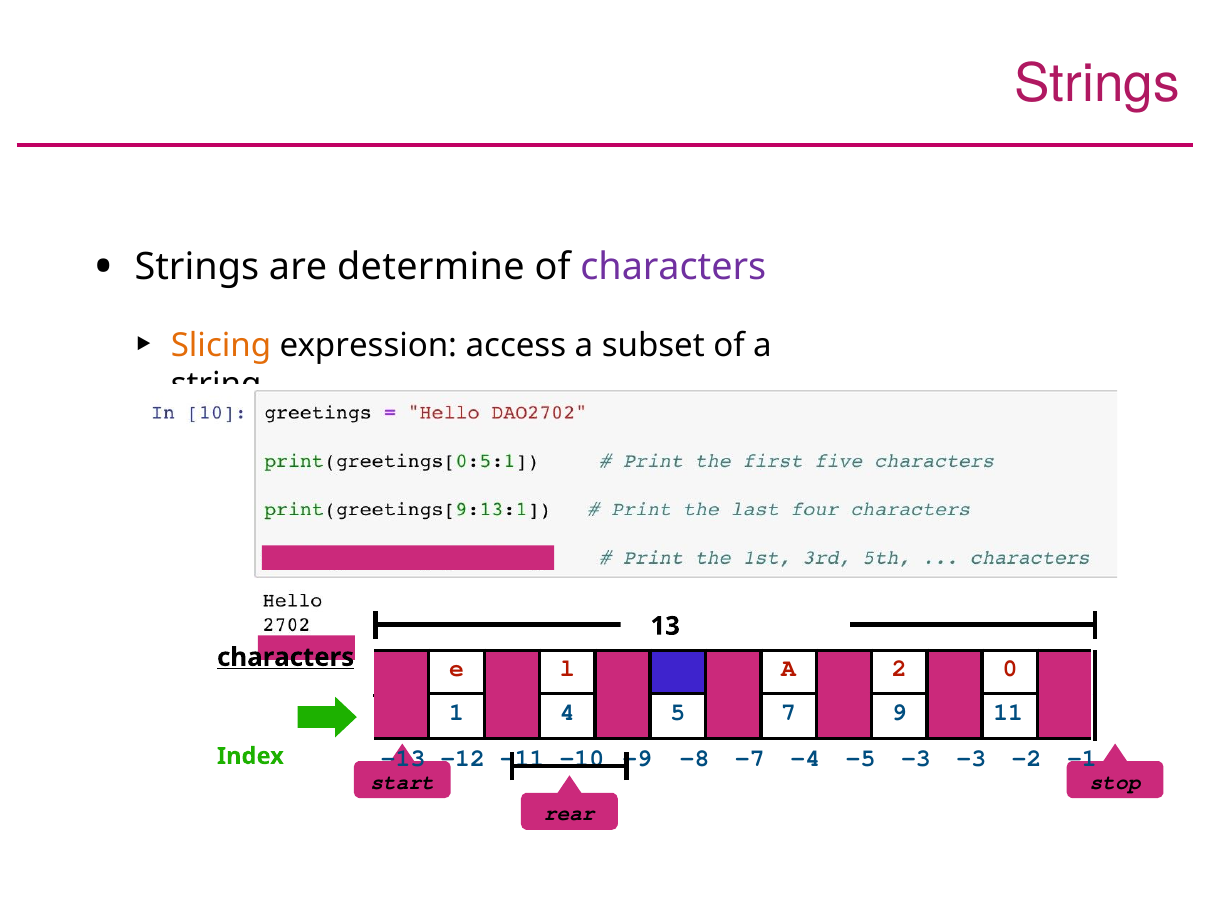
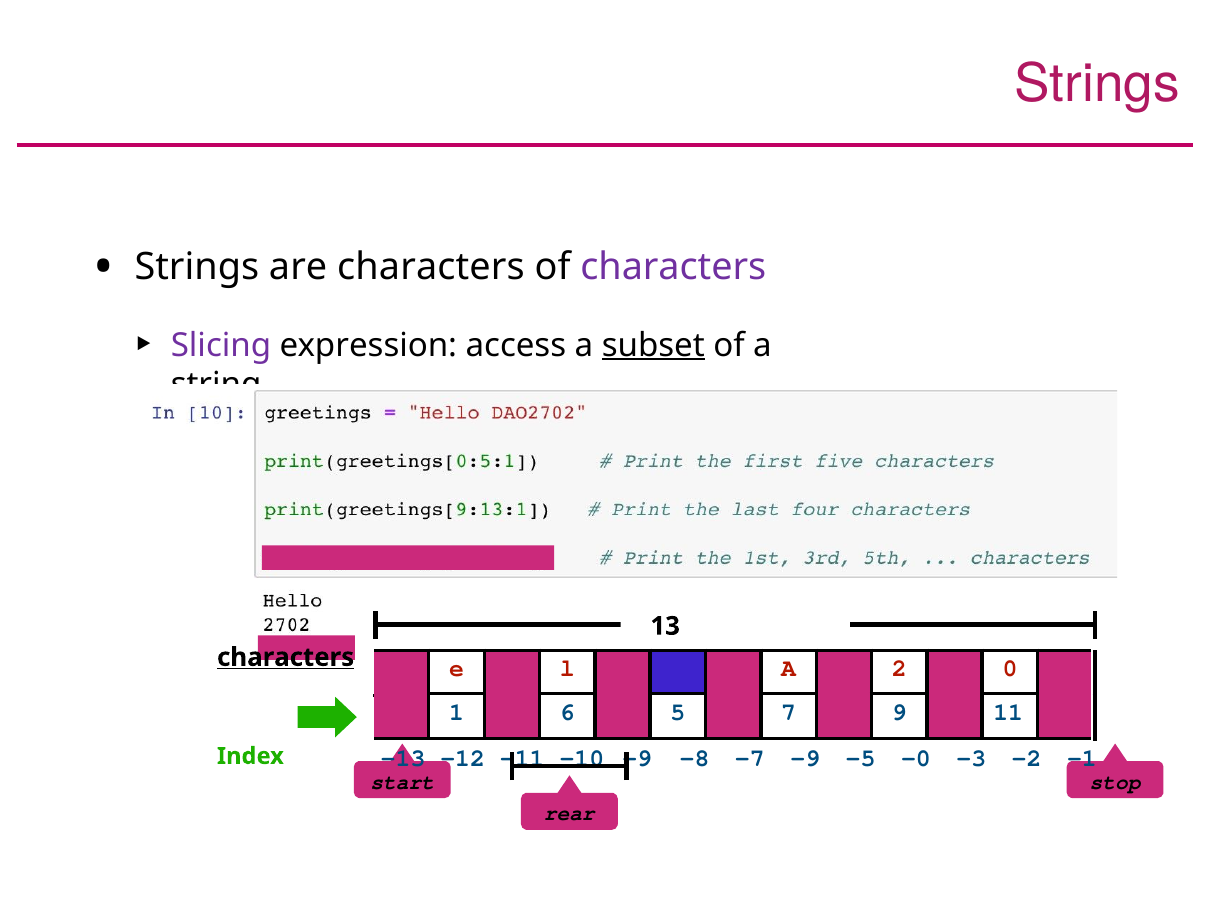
are determine: determine -> characters
Slicing colour: orange -> purple
subset underline: none -> present
1 4: 4 -> 6
-7 -4: -4 -> -9
-5 -3: -3 -> -0
